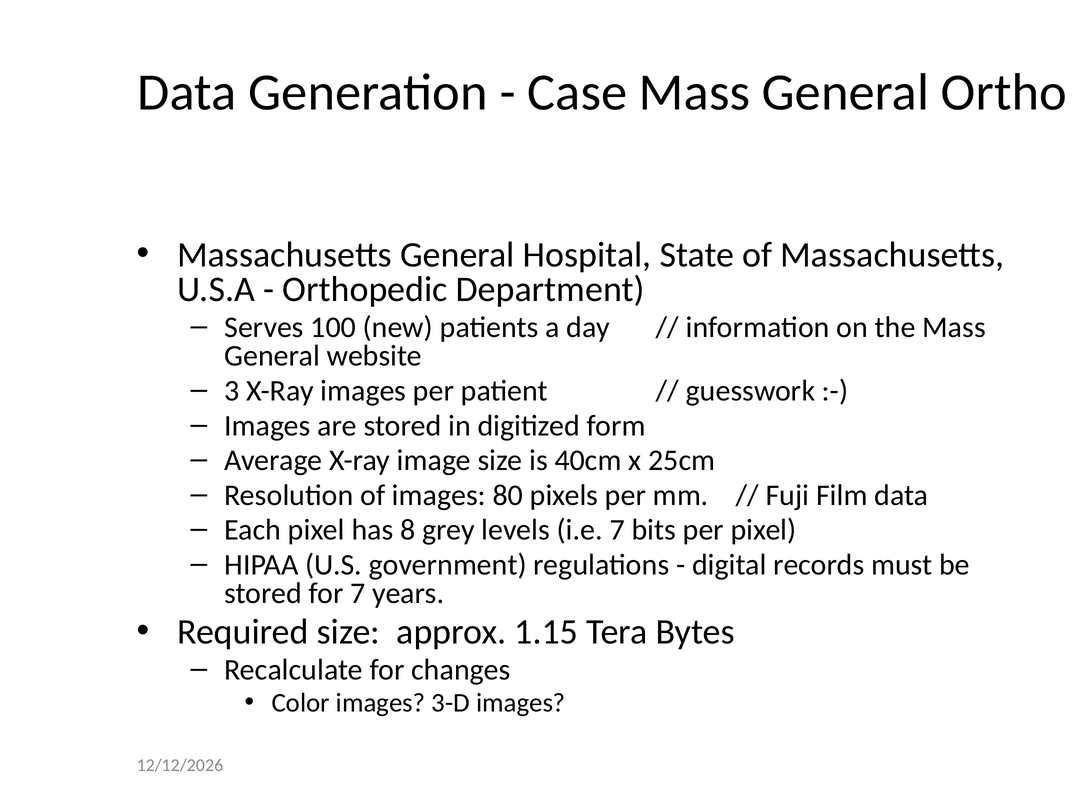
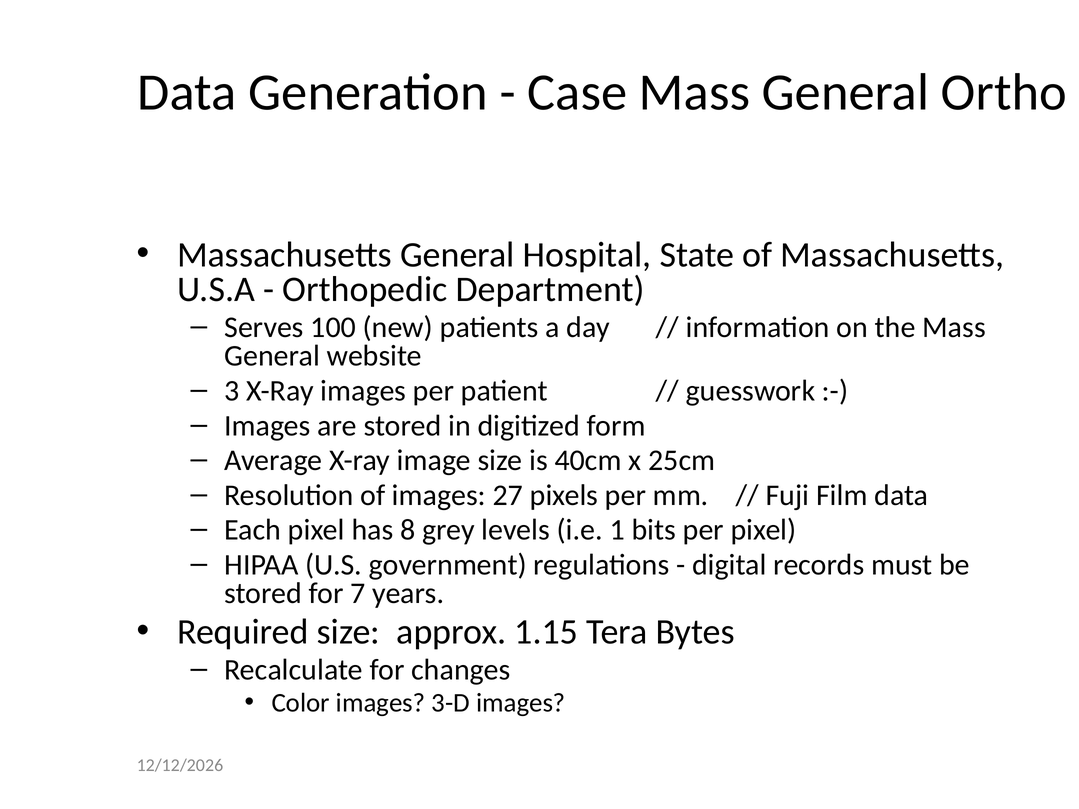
80: 80 -> 27
i.e 7: 7 -> 1
